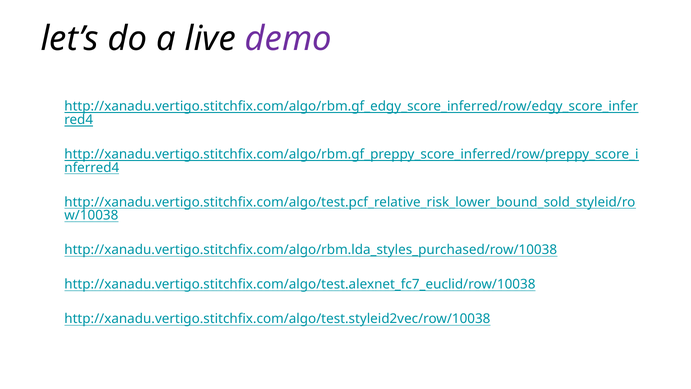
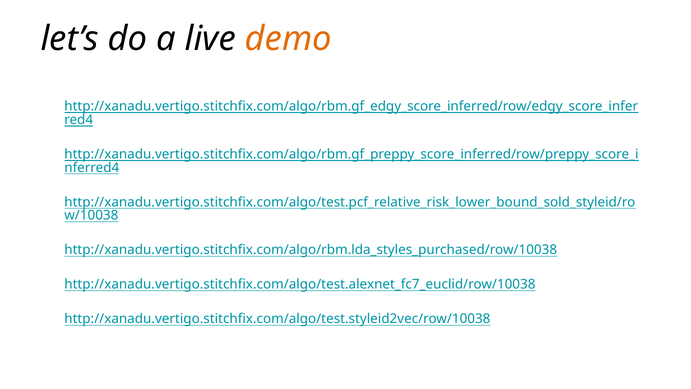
demo colour: purple -> orange
